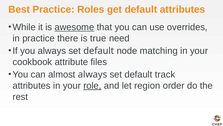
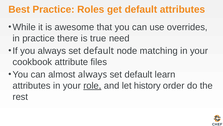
awesome underline: present -> none
track: track -> learn
region: region -> history
